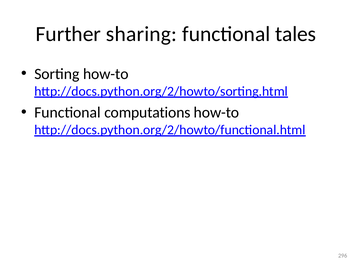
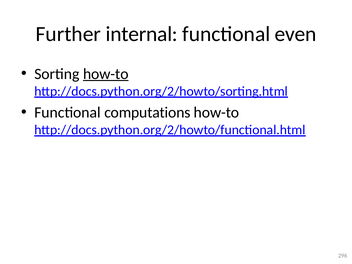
sharing: sharing -> internal
tales: tales -> even
how-to at (106, 74) underline: none -> present
